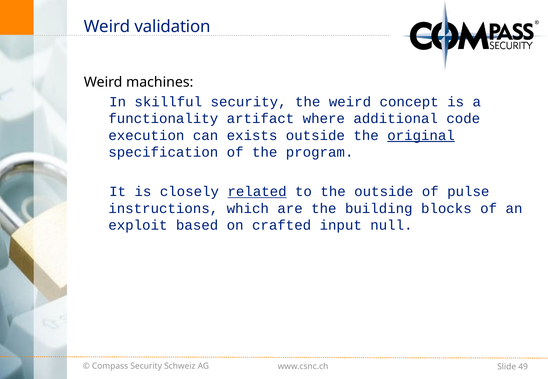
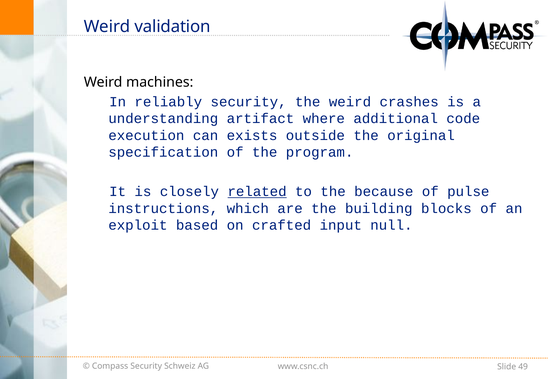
skillful: skillful -> reliably
concept: concept -> crashes
functionality: functionality -> understanding
original underline: present -> none
the outside: outside -> because
